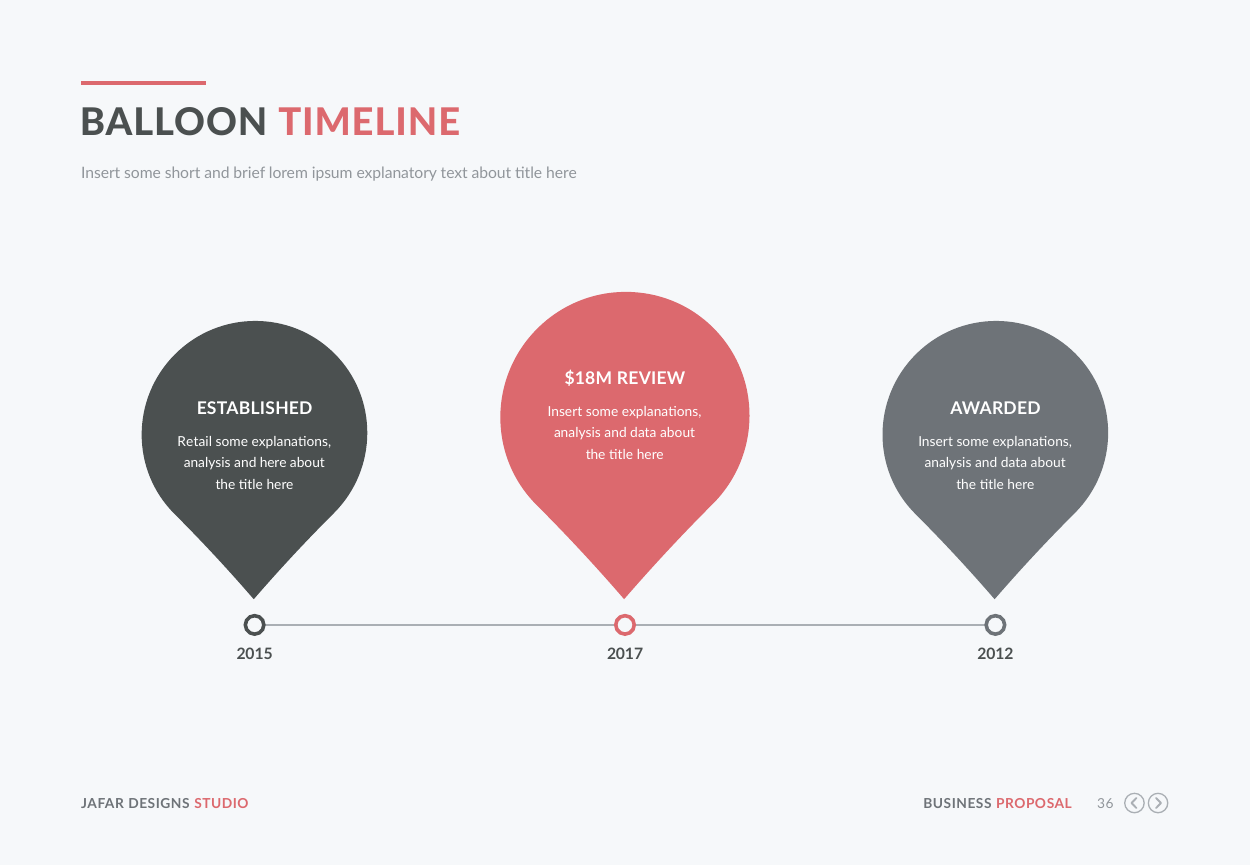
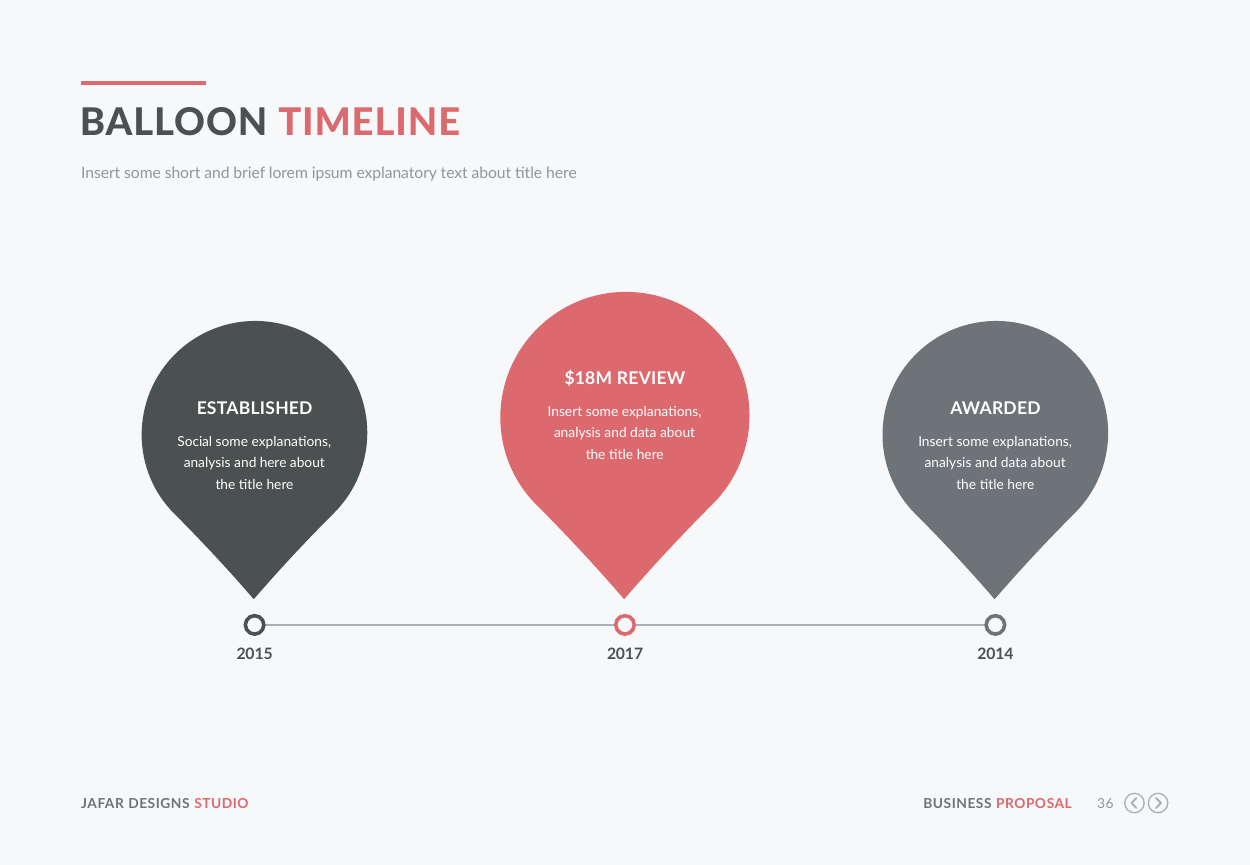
Retail: Retail -> Social
2012: 2012 -> 2014
